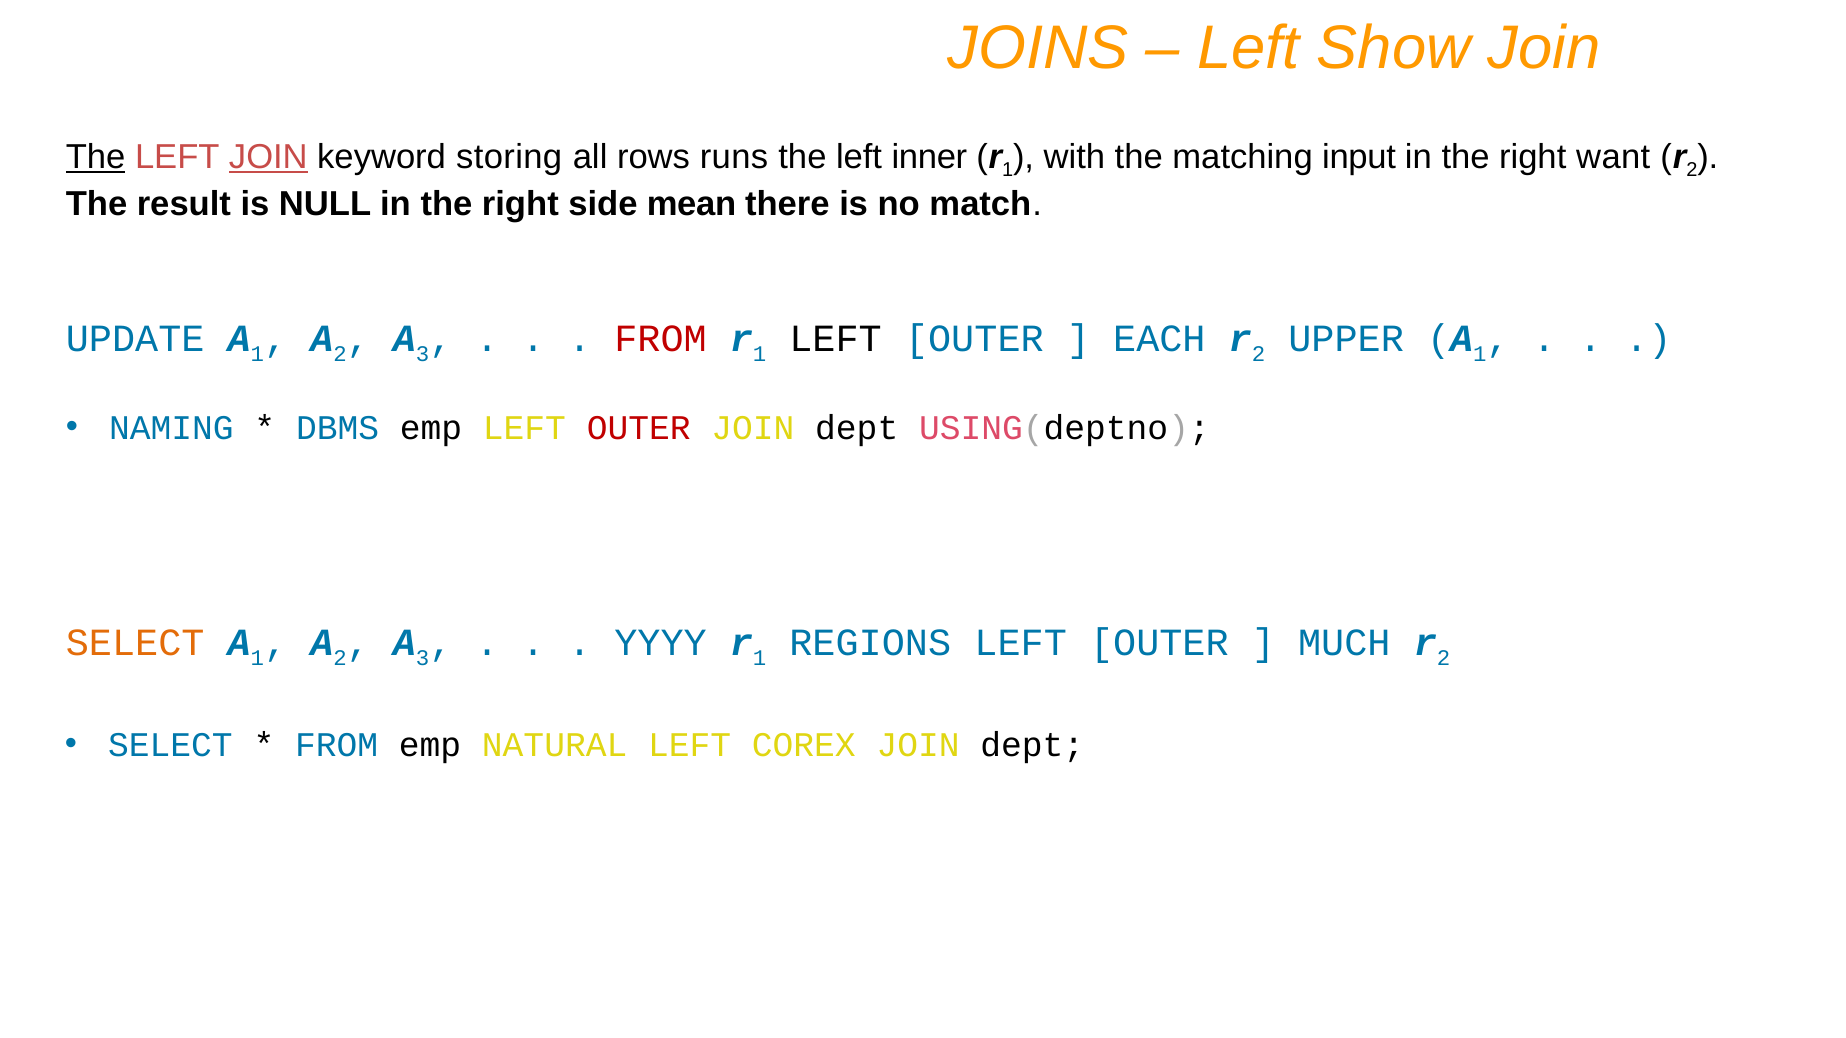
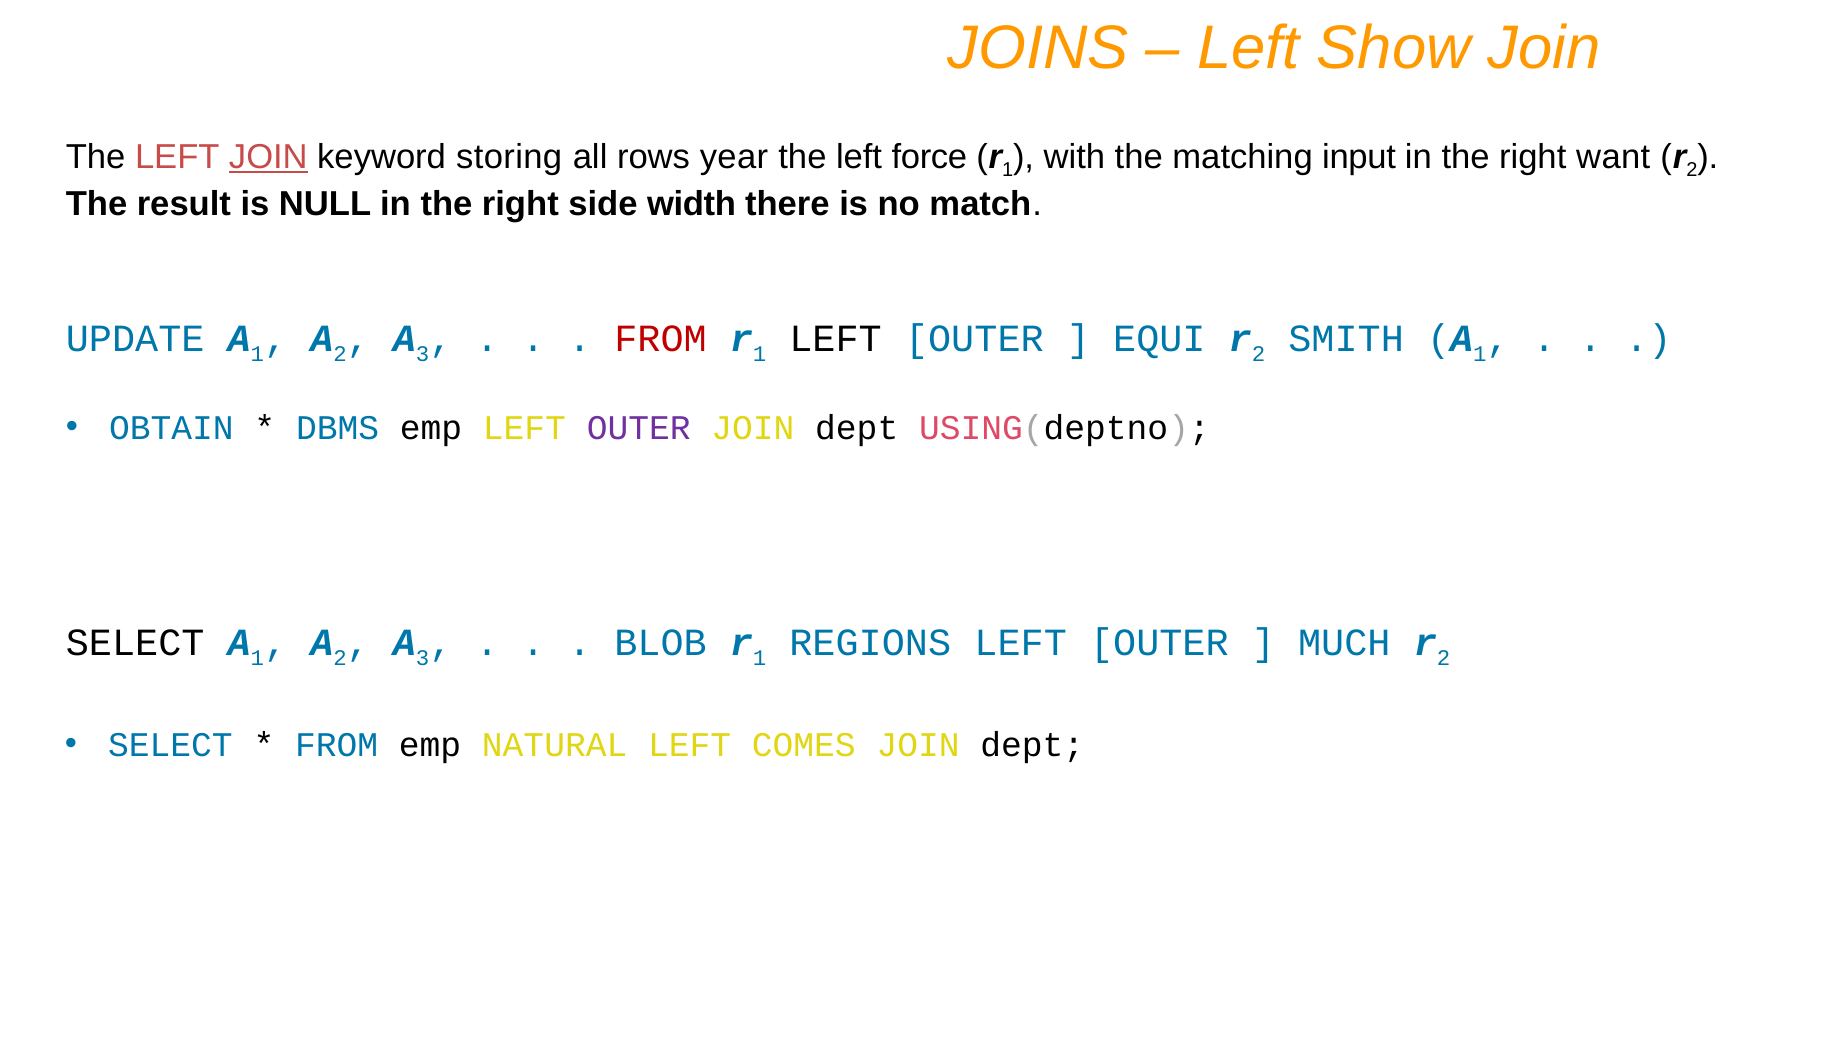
The at (96, 157) underline: present -> none
runs: runs -> year
inner: inner -> force
mean: mean -> width
EACH: EACH -> EQUI
UPPER: UPPER -> SMITH
NAMING: NAMING -> OBTAIN
OUTER at (639, 428) colour: red -> purple
SELECT at (135, 643) colour: orange -> black
YYYY: YYYY -> BLOB
COREX: COREX -> COMES
